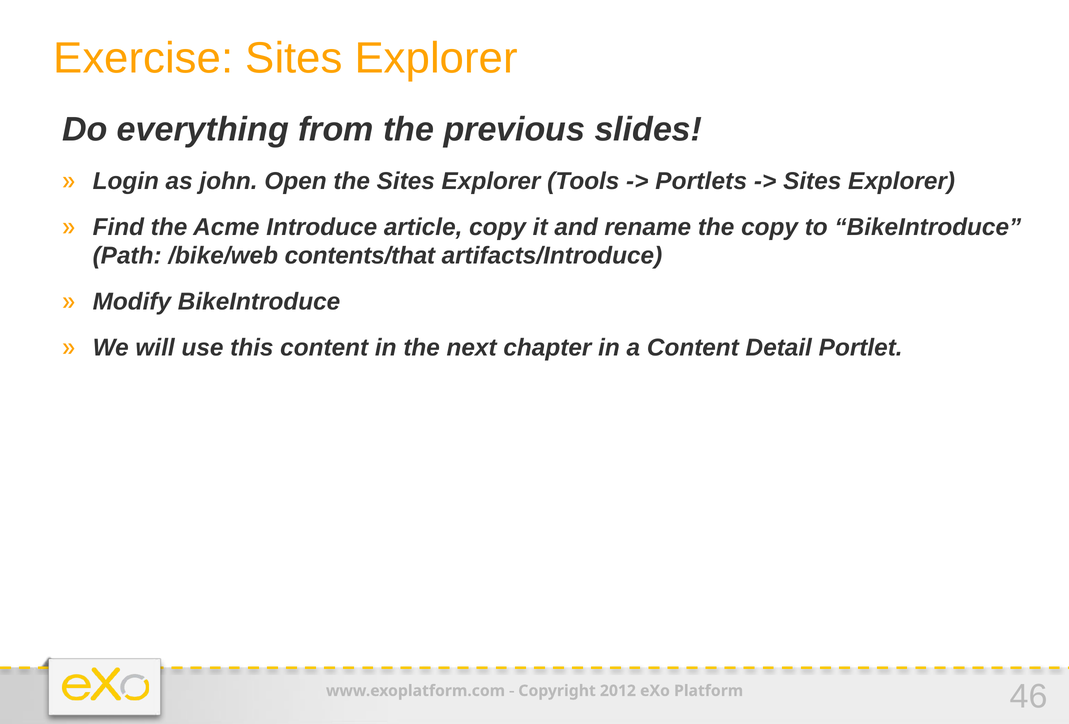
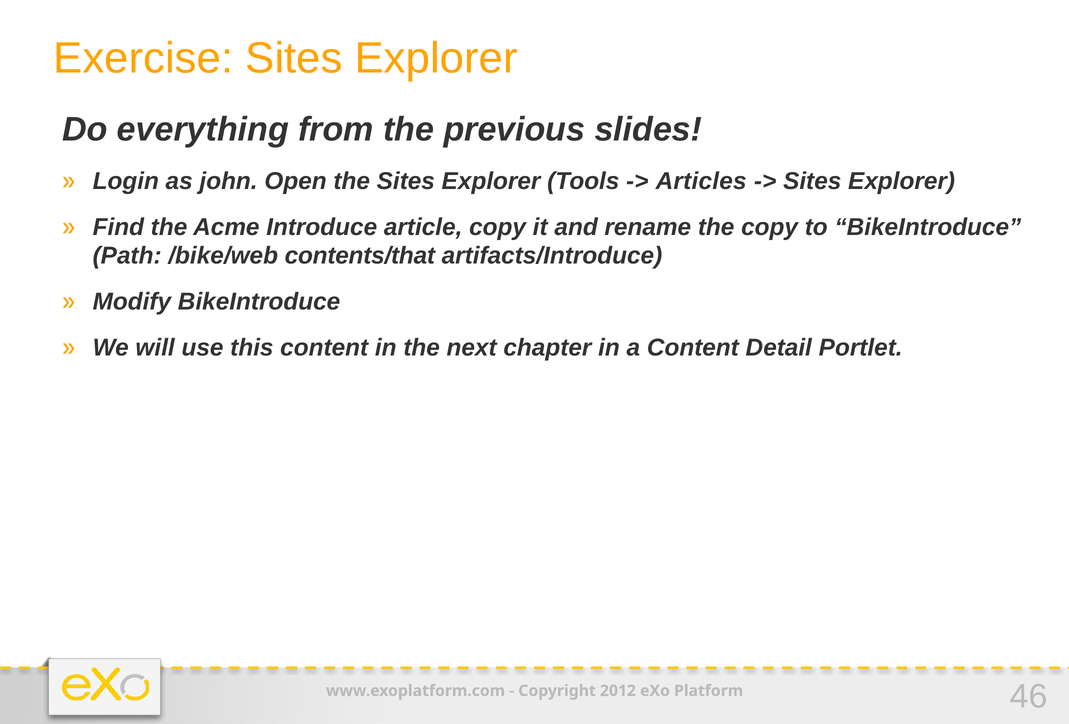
Portlets: Portlets -> Articles
